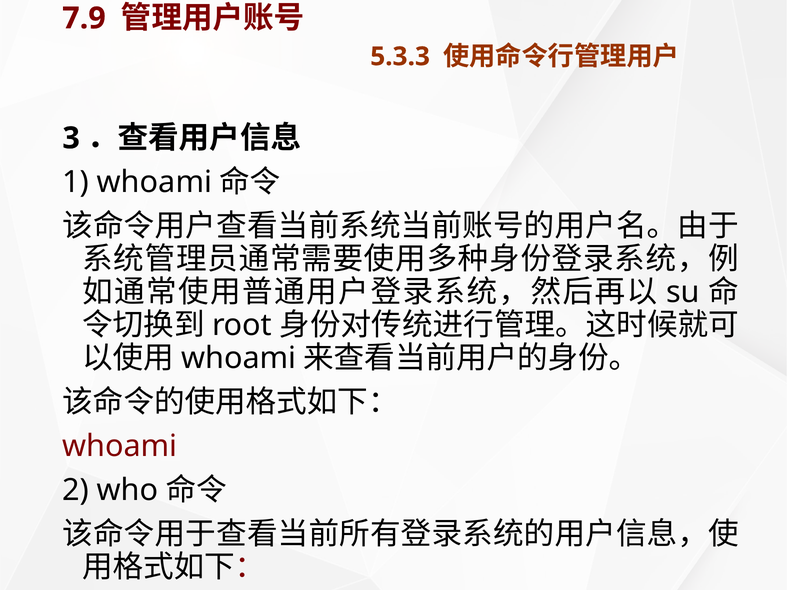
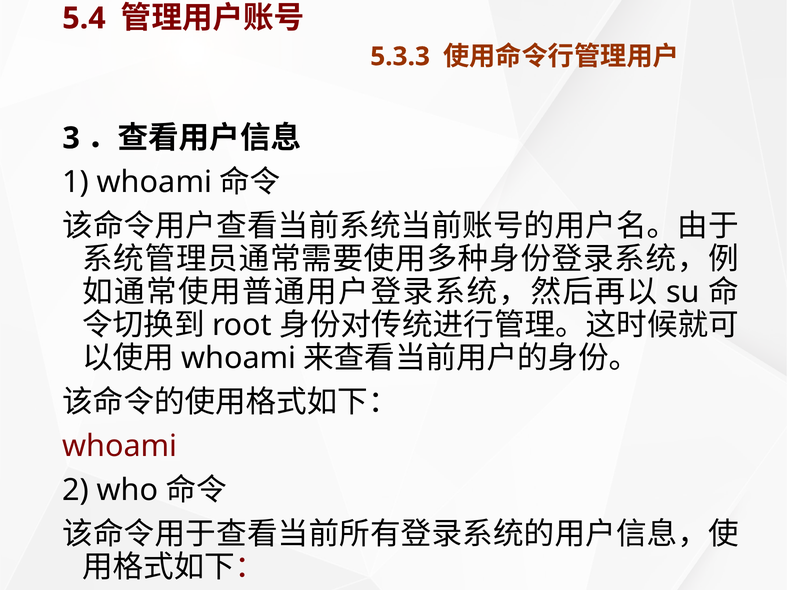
7.9: 7.9 -> 5.4
